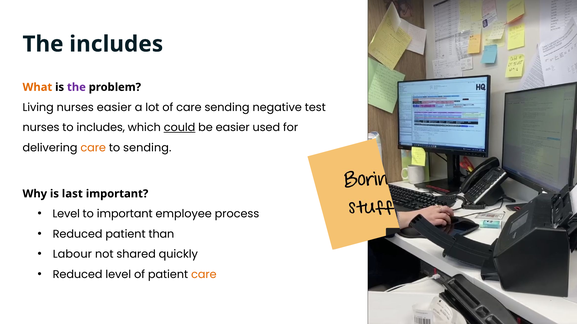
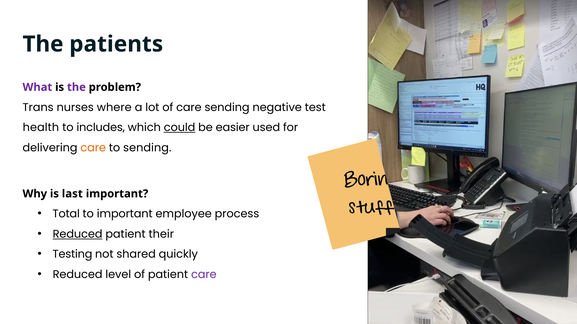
The includes: includes -> patients
What colour: orange -> purple
Living: Living -> Trans
nurses easier: easier -> where
nurses at (41, 128): nurses -> health
Level at (66, 214): Level -> Total
Reduced at (78, 234) underline: none -> present
than: than -> their
Labour: Labour -> Testing
care at (204, 275) colour: orange -> purple
